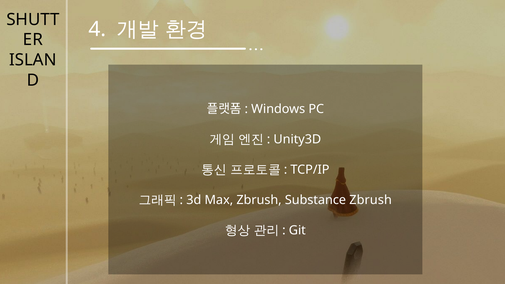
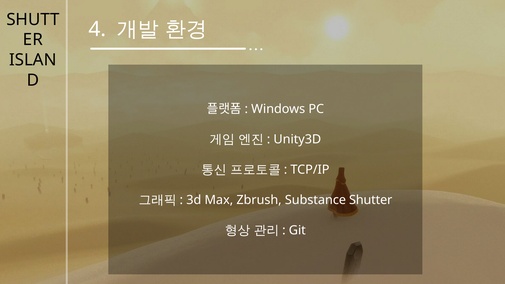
Substance Zbrush: Zbrush -> Shutter
